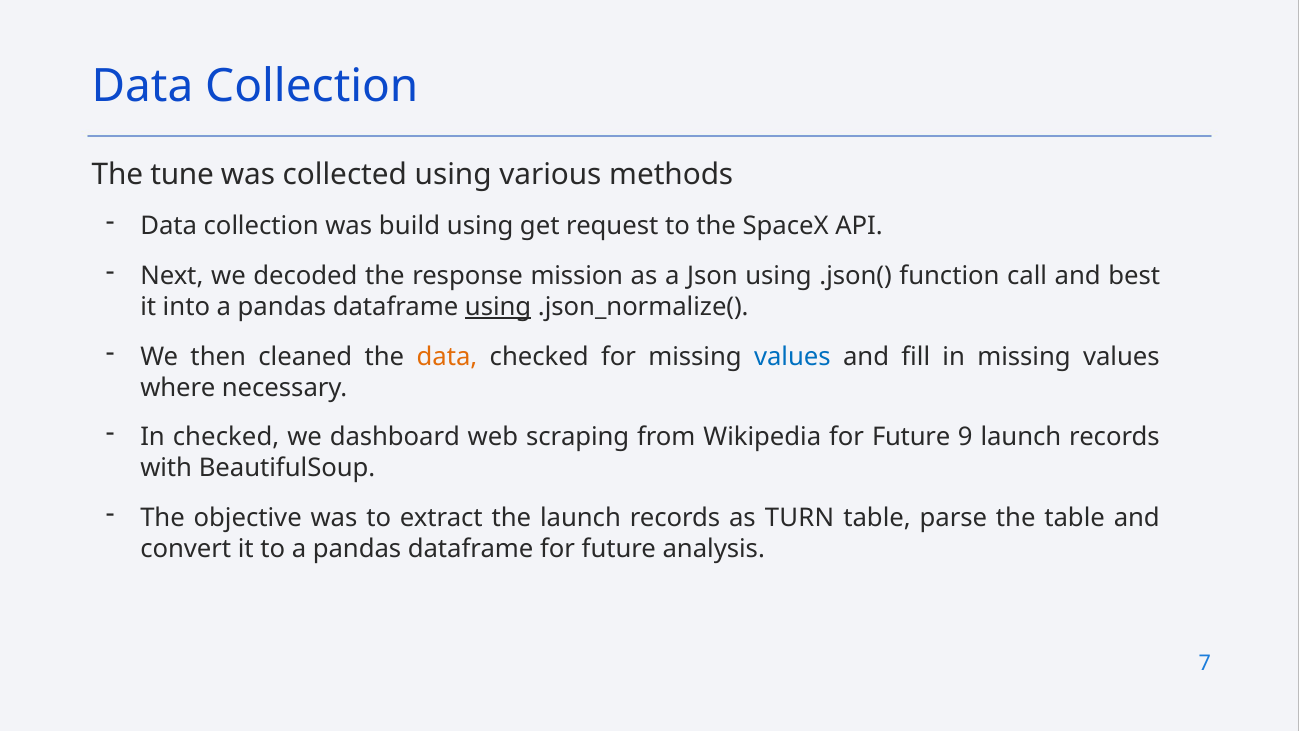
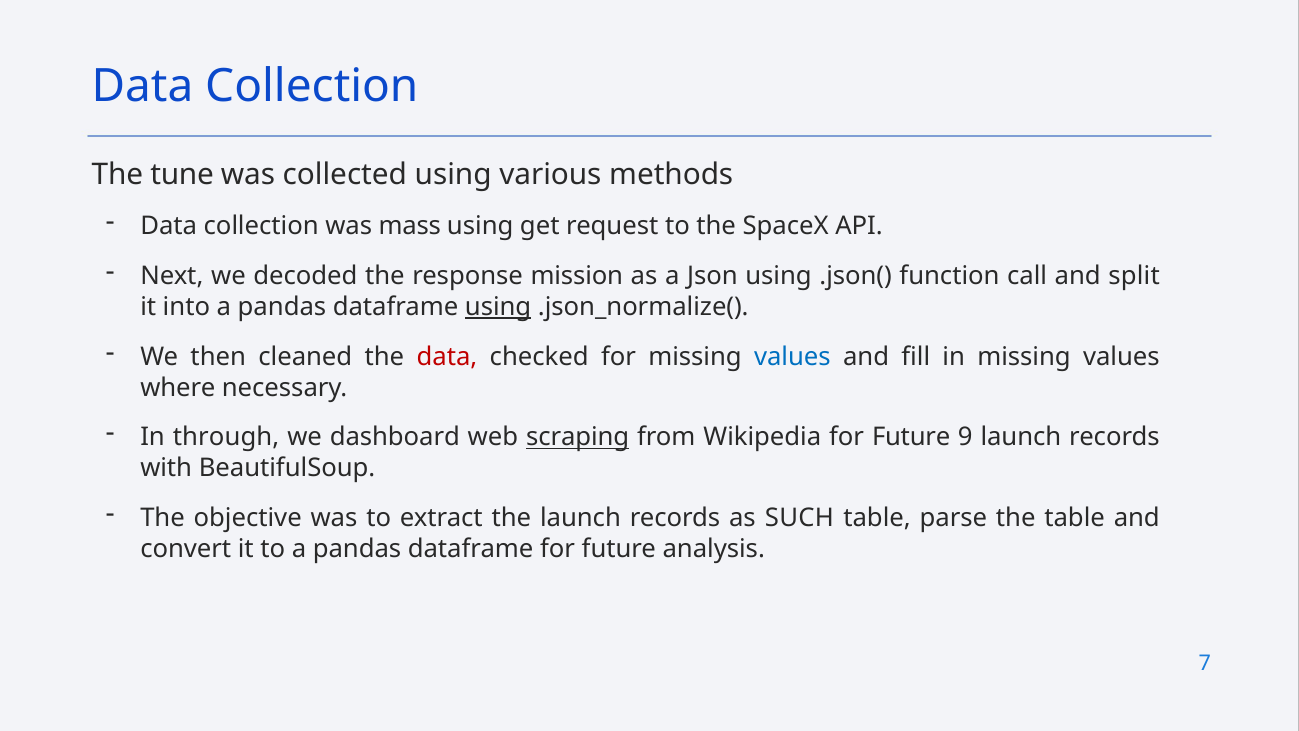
build: build -> mass
best: best -> split
data at (447, 357) colour: orange -> red
In checked: checked -> through
scraping underline: none -> present
TURN: TURN -> SUCH
